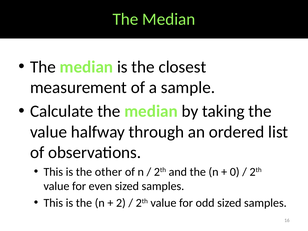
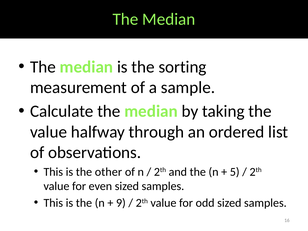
closest: closest -> sorting
0: 0 -> 5
2: 2 -> 9
